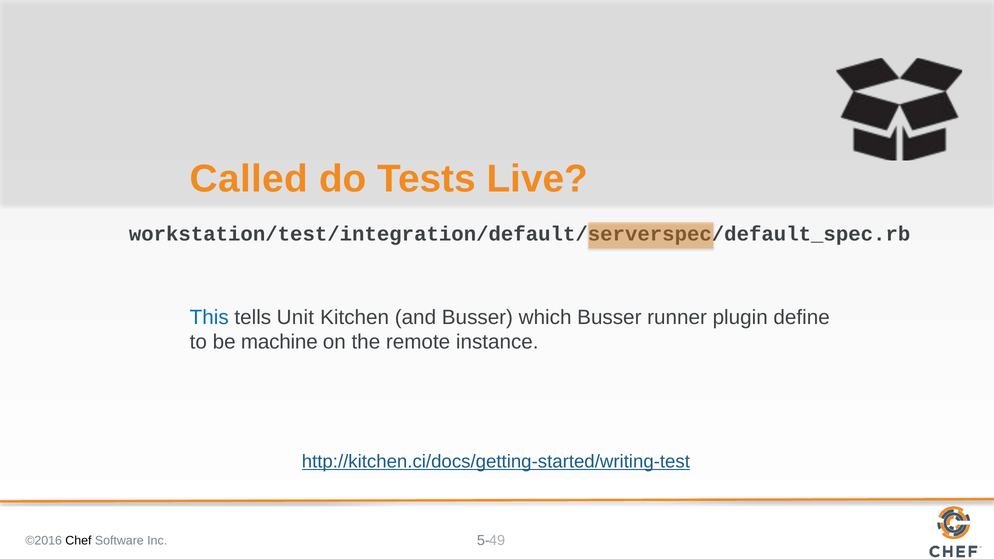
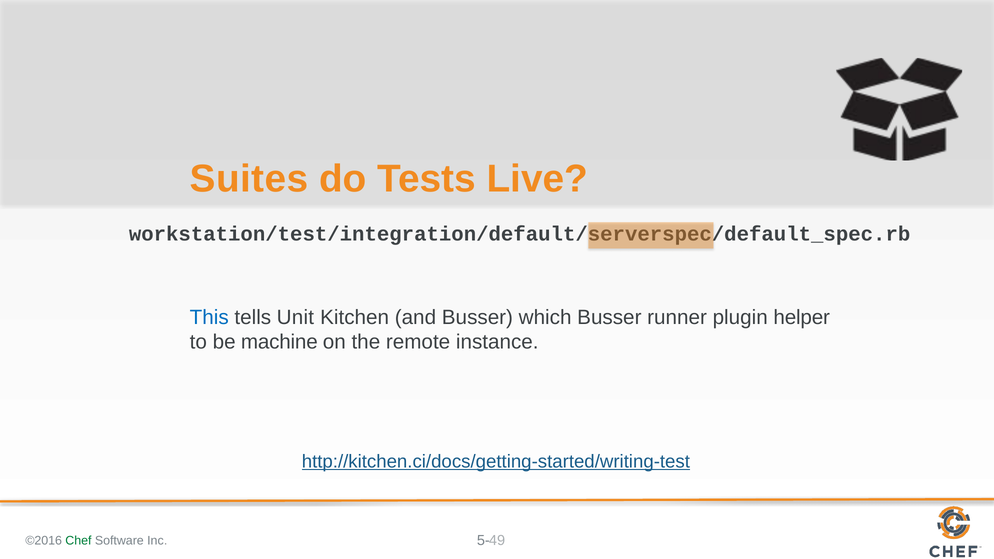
Called: Called -> Suites
define: define -> helper
Chef colour: black -> green
